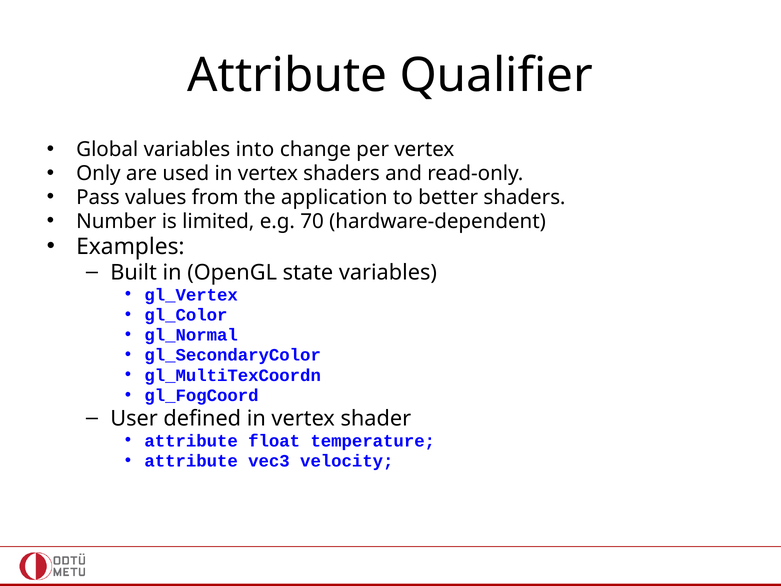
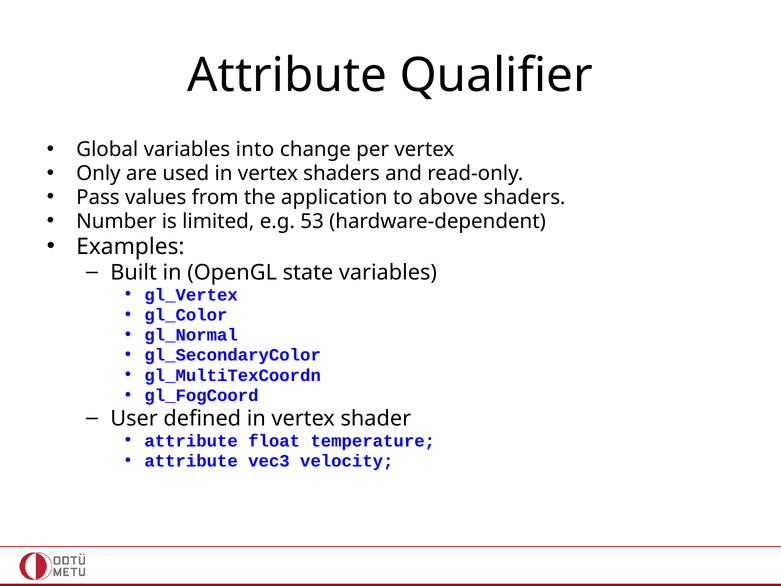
better: better -> above
70: 70 -> 53
